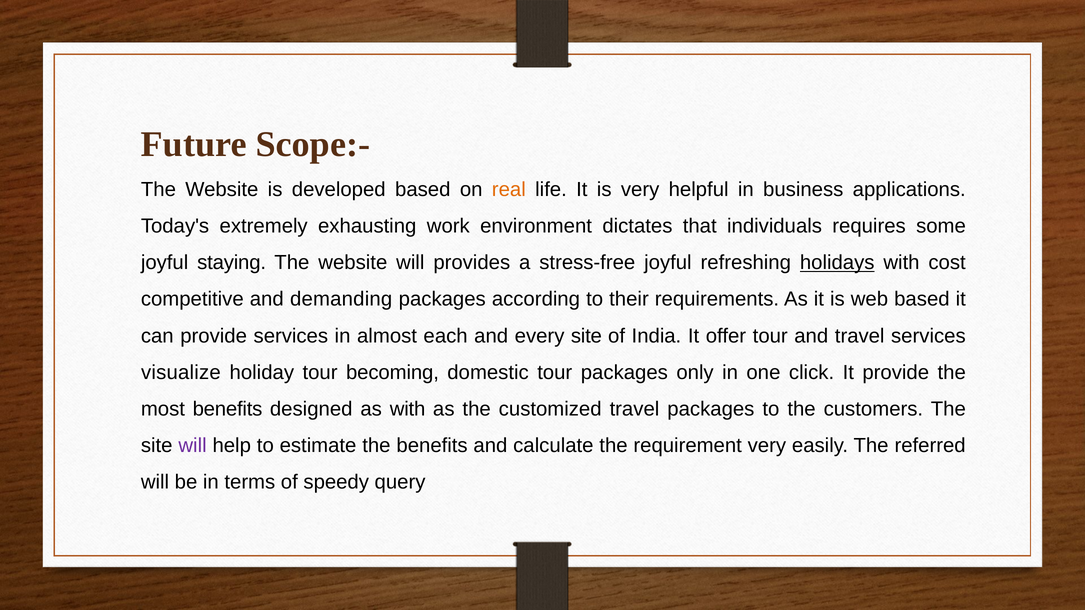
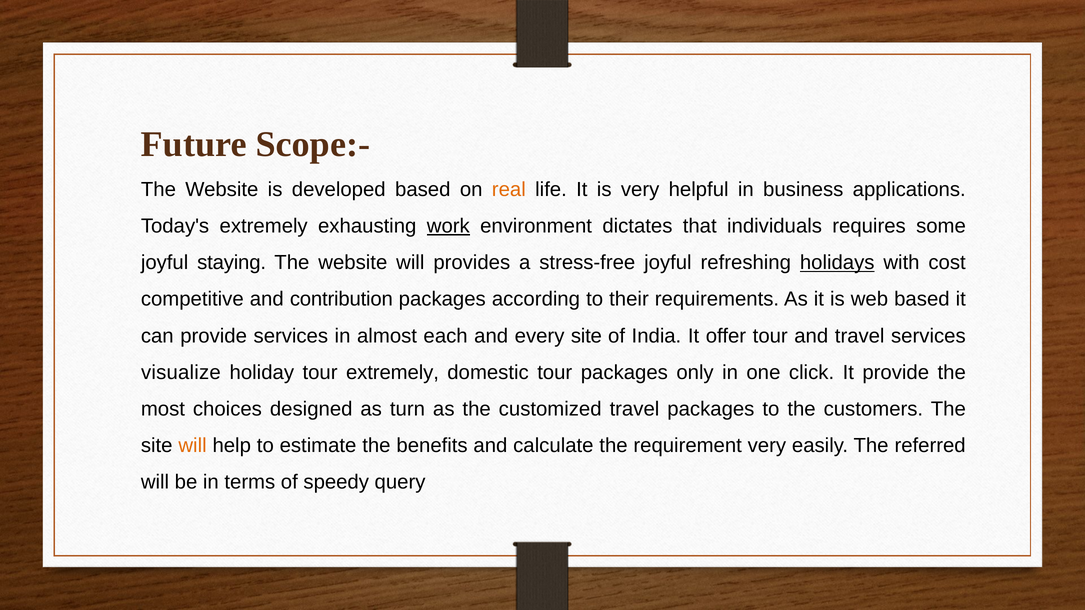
work underline: none -> present
demanding: demanding -> contribution
tour becoming: becoming -> extremely
most benefits: benefits -> choices
as with: with -> turn
will at (193, 446) colour: purple -> orange
